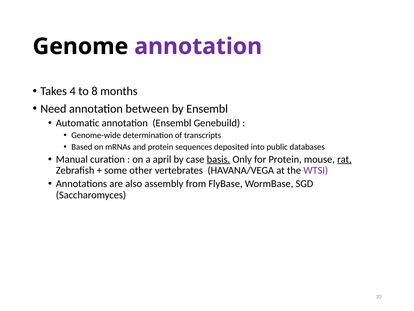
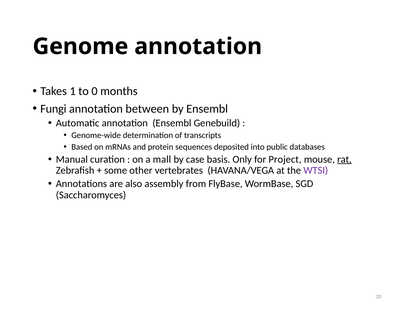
annotation at (198, 46) colour: purple -> black
4: 4 -> 1
8: 8 -> 0
Need: Need -> Fungi
april: april -> mall
basis underline: present -> none
for Protein: Protein -> Project
